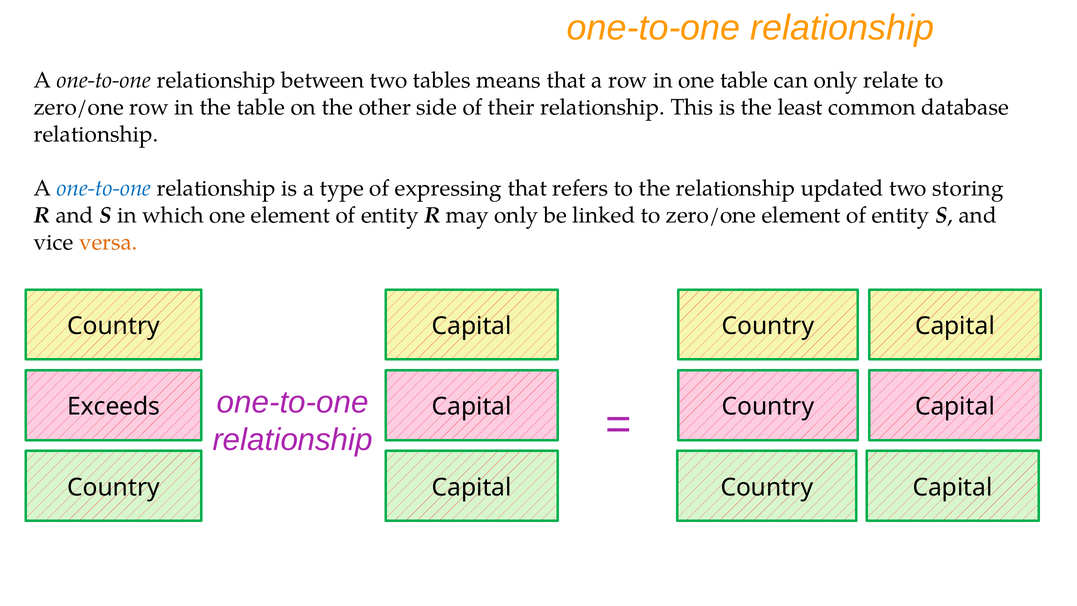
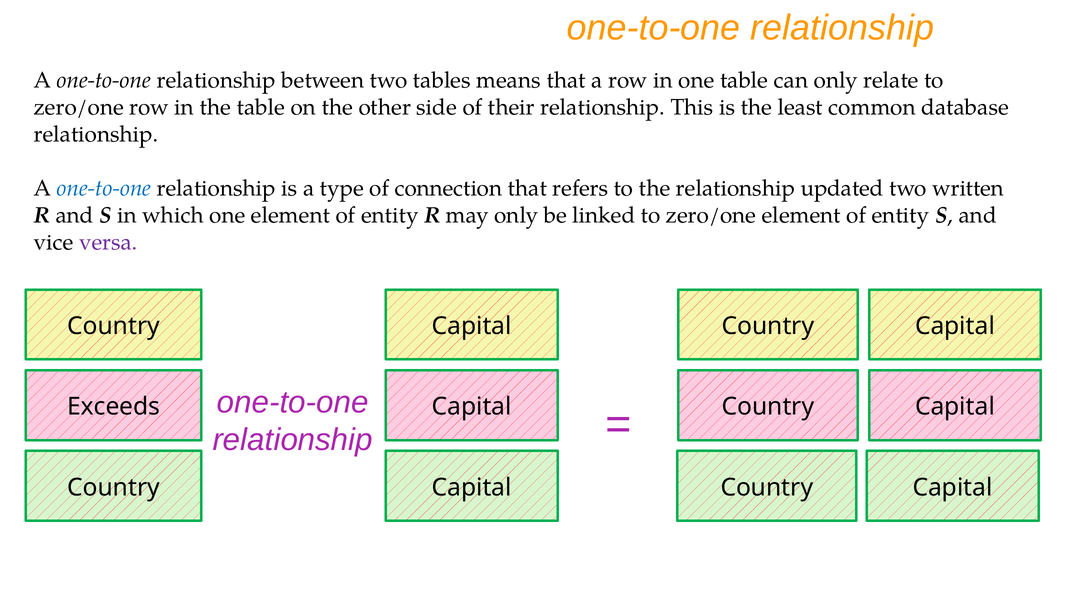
expressing: expressing -> connection
storing: storing -> written
versa colour: orange -> purple
